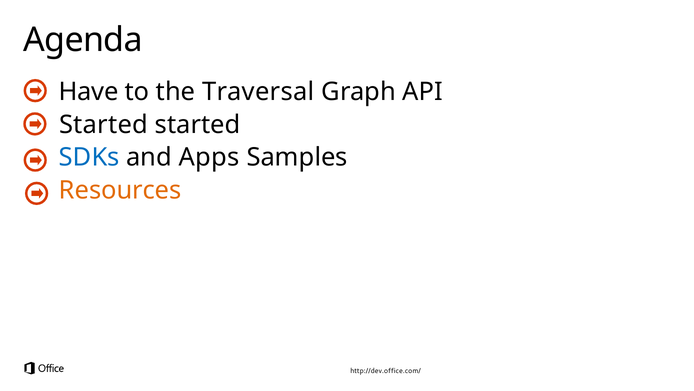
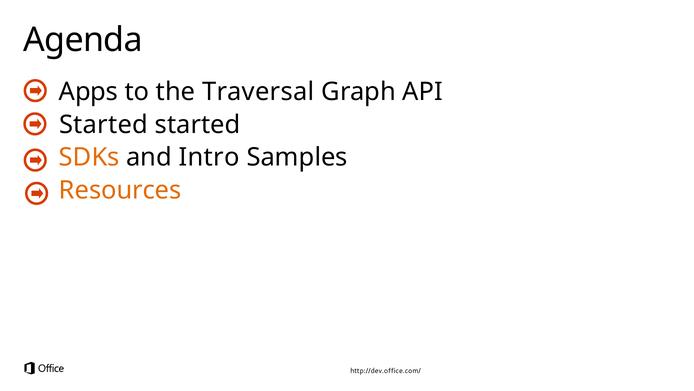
Have: Have -> Apps
SDKs colour: blue -> orange
Apps: Apps -> Intro
